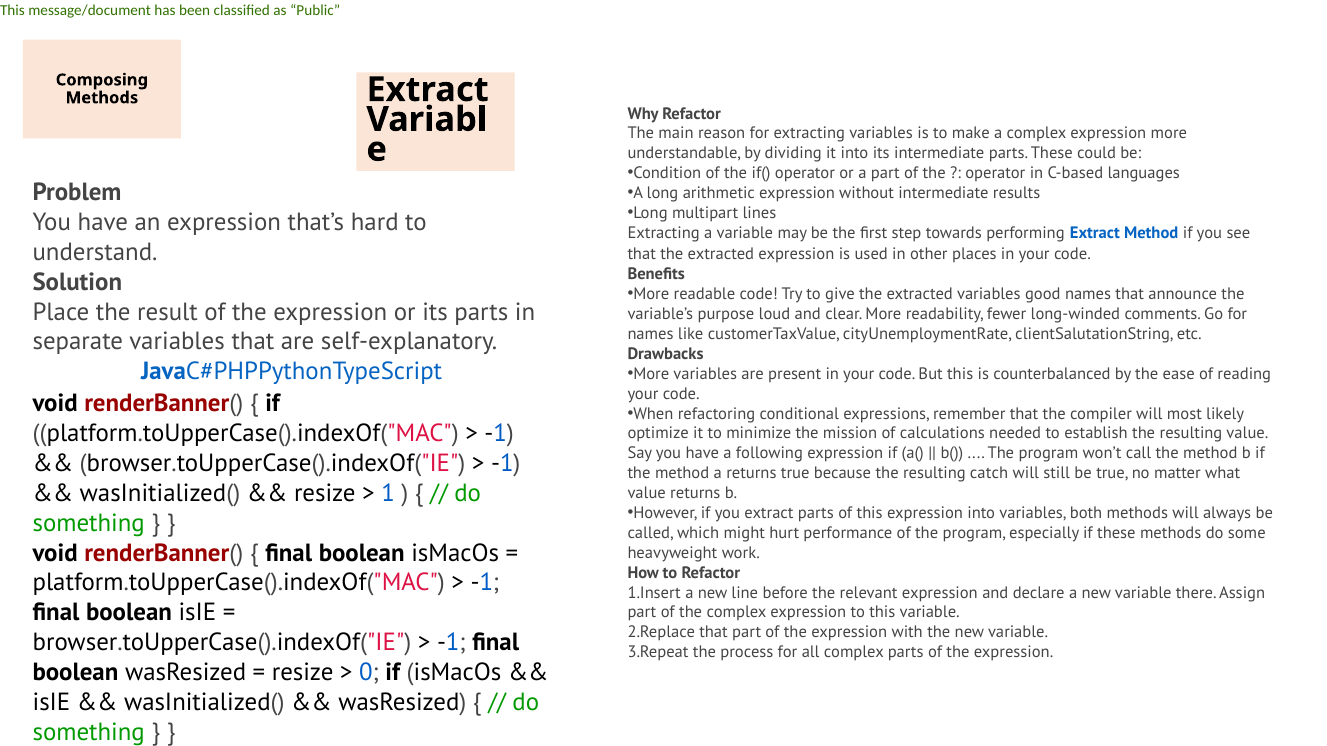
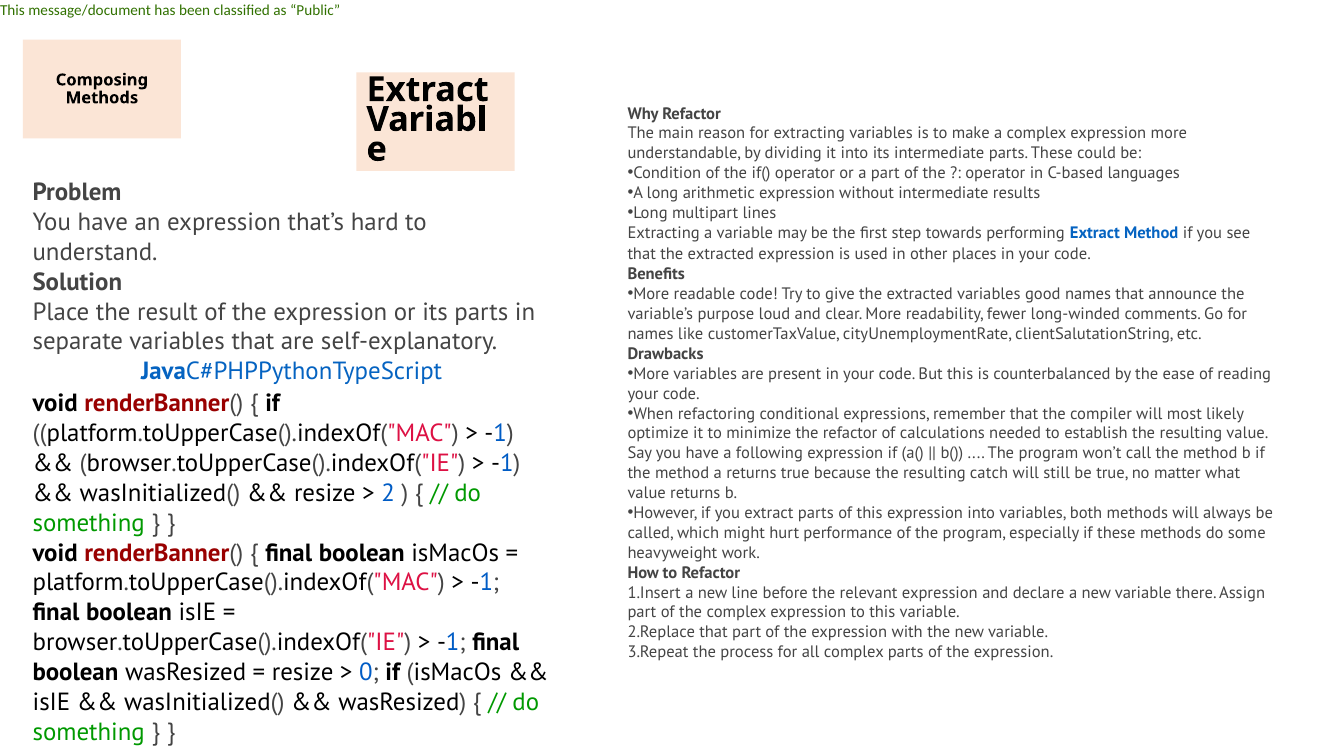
the mission: mission -> refactor
1: 1 -> 2
